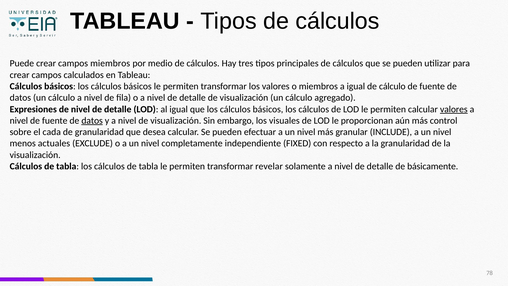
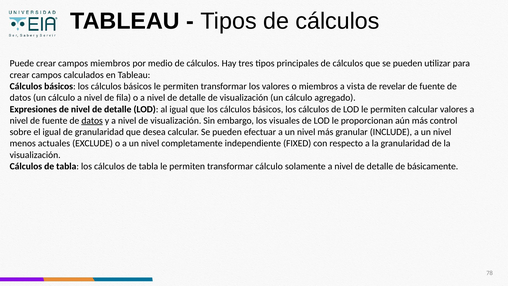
a igual: igual -> vista
de cálculo: cálculo -> revelar
valores at (454, 109) underline: present -> none
el cada: cada -> igual
transformar revelar: revelar -> cálculo
